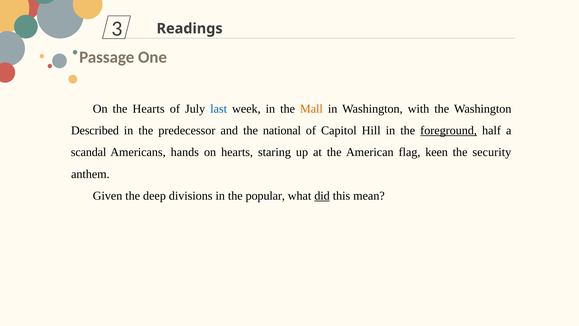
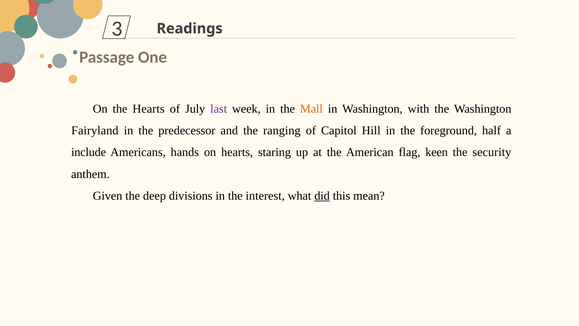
last colour: blue -> purple
Described: Described -> Fairyland
national: national -> ranging
foreground underline: present -> none
scandal: scandal -> include
popular: popular -> interest
